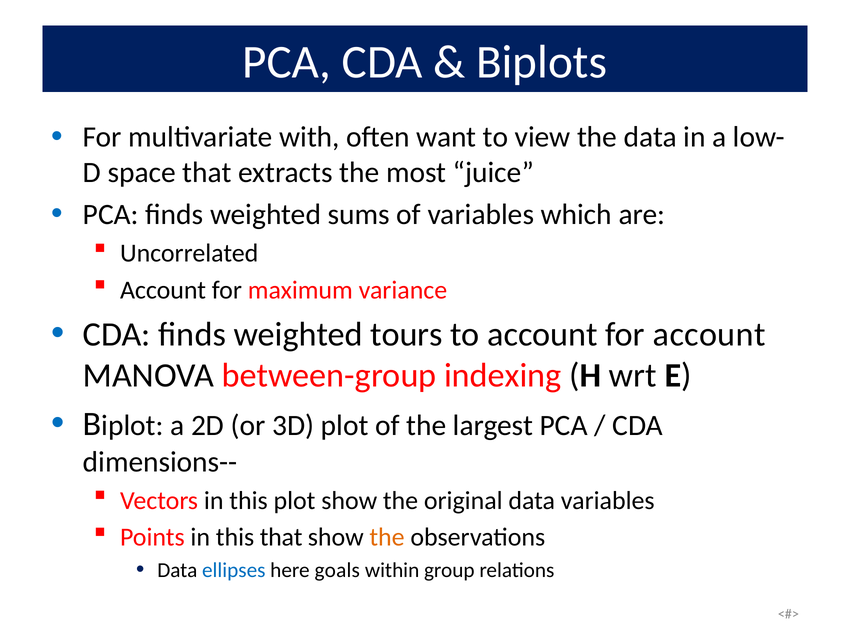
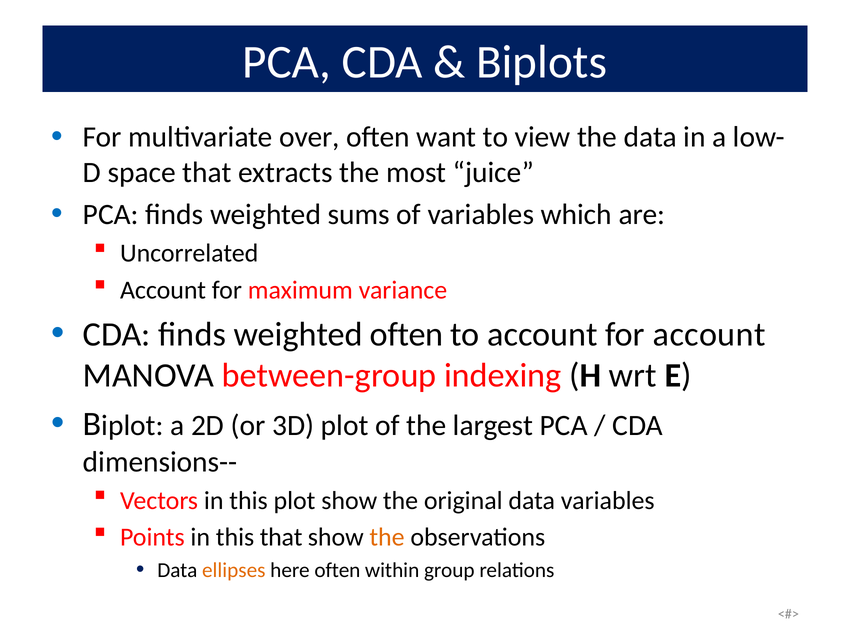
with: with -> over
weighted tours: tours -> often
ellipses colour: blue -> orange
here goals: goals -> often
